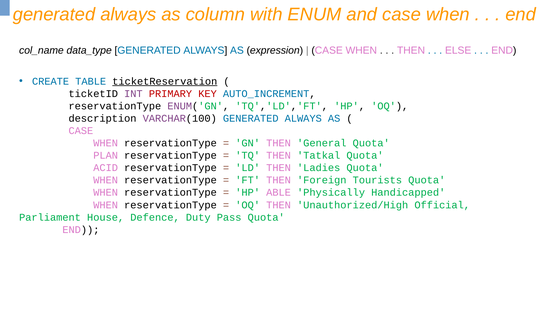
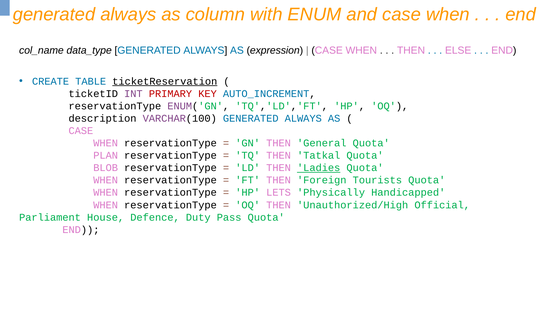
ACID: ACID -> BLOB
Ladies underline: none -> present
ABLE: ABLE -> LETS
